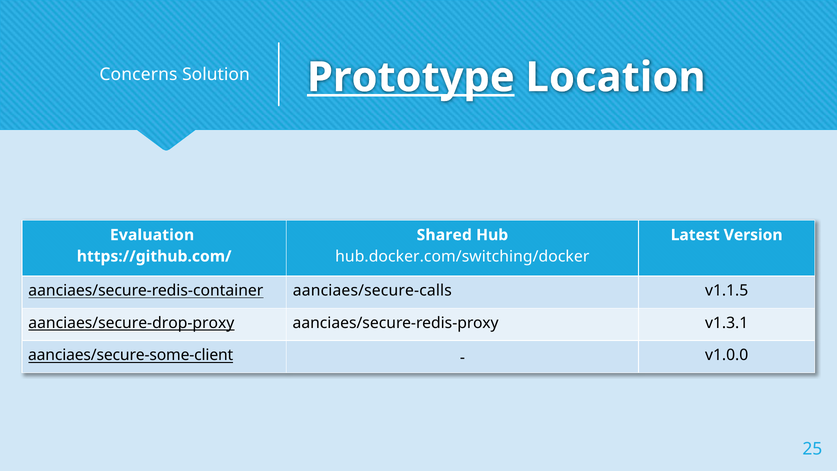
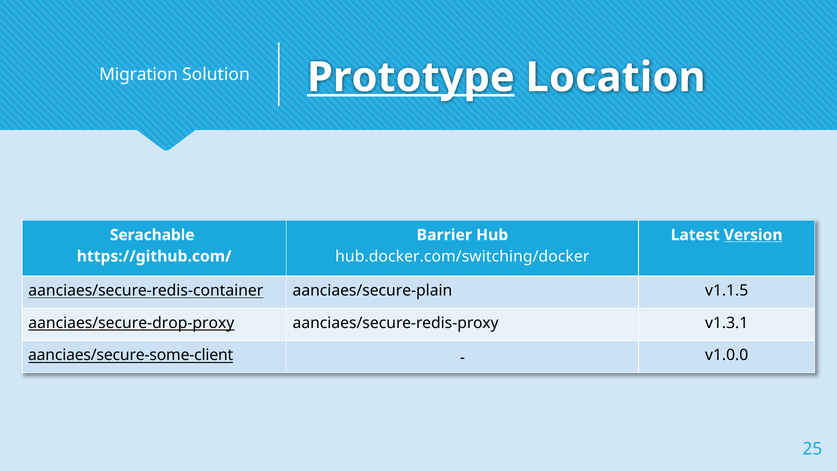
Concerns: Concerns -> Migration
Evaluation: Evaluation -> Serachable
Shared: Shared -> Barrier
Version underline: none -> present
aanciaes/secure-calls: aanciaes/secure-calls -> aanciaes/secure-plain
